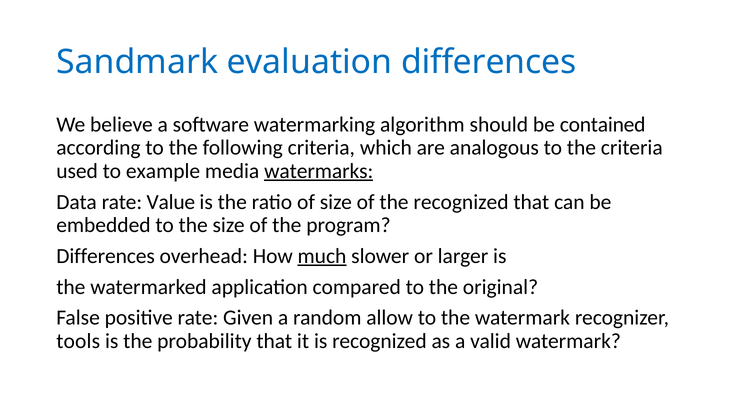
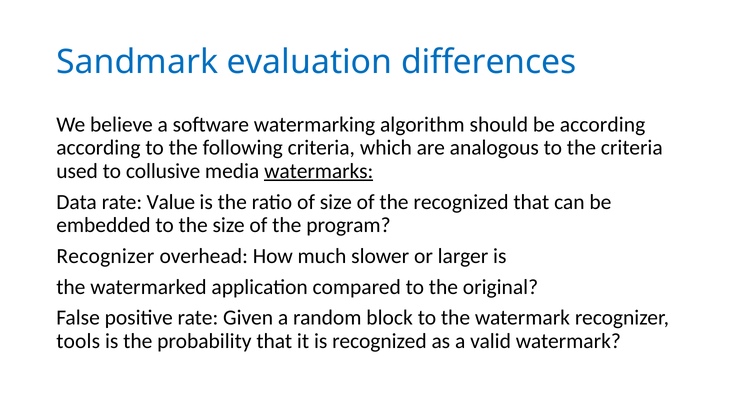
be contained: contained -> according
example: example -> collusive
Differences at (106, 256): Differences -> Recognizer
much underline: present -> none
allow: allow -> block
